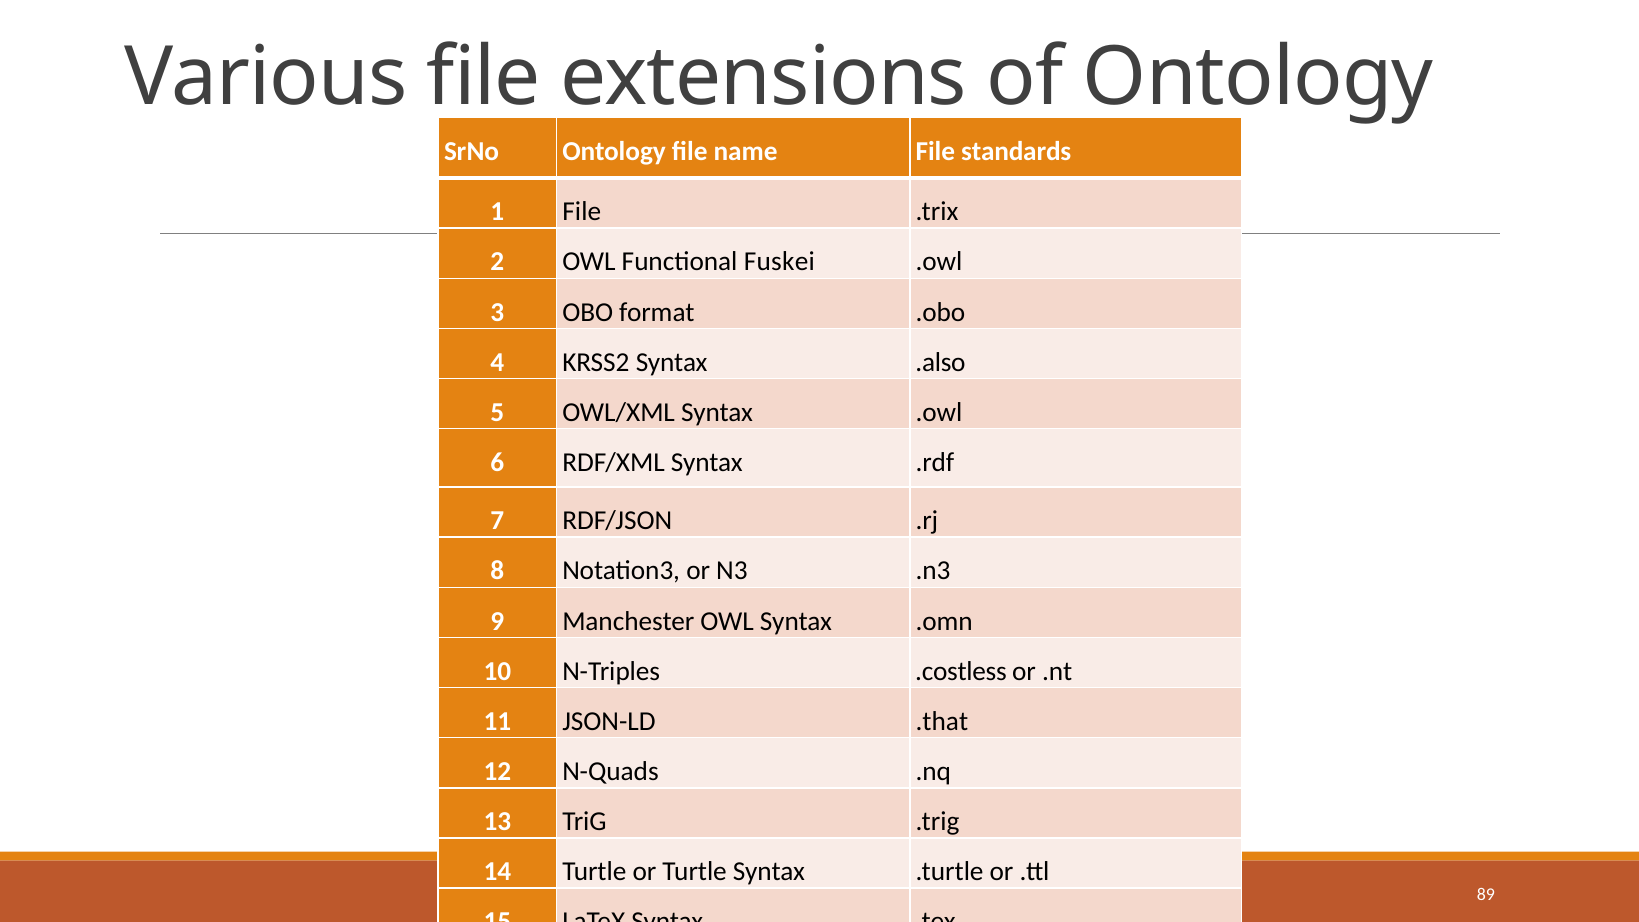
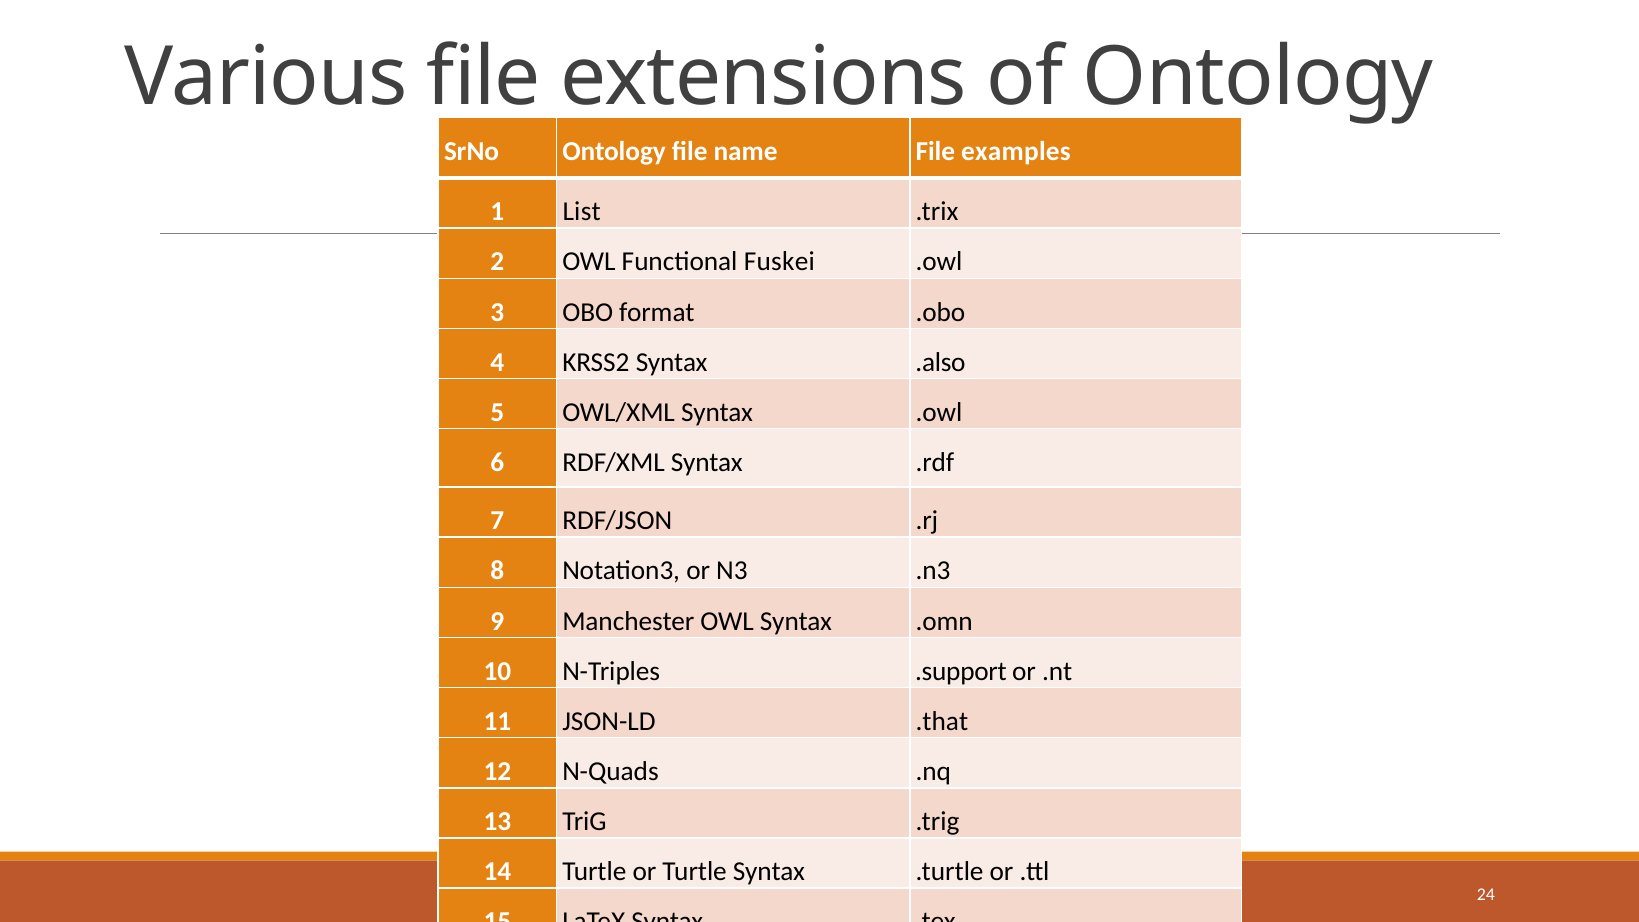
standards: standards -> examples
1 File: File -> List
.costless: .costless -> .support
89: 89 -> 24
